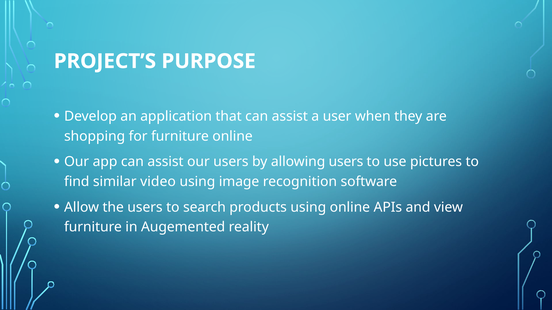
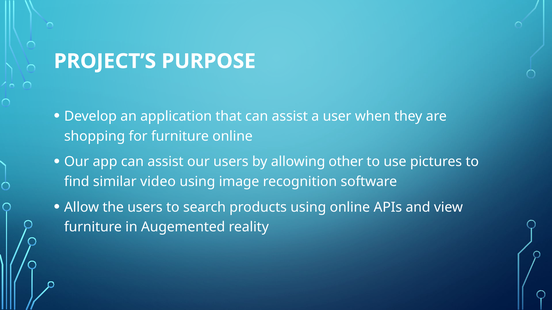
allowing users: users -> other
